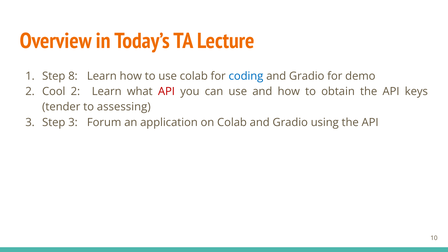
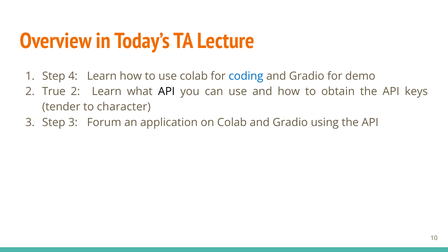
8: 8 -> 4
Cool: Cool -> True
API at (166, 91) colour: red -> black
assessing: assessing -> character
